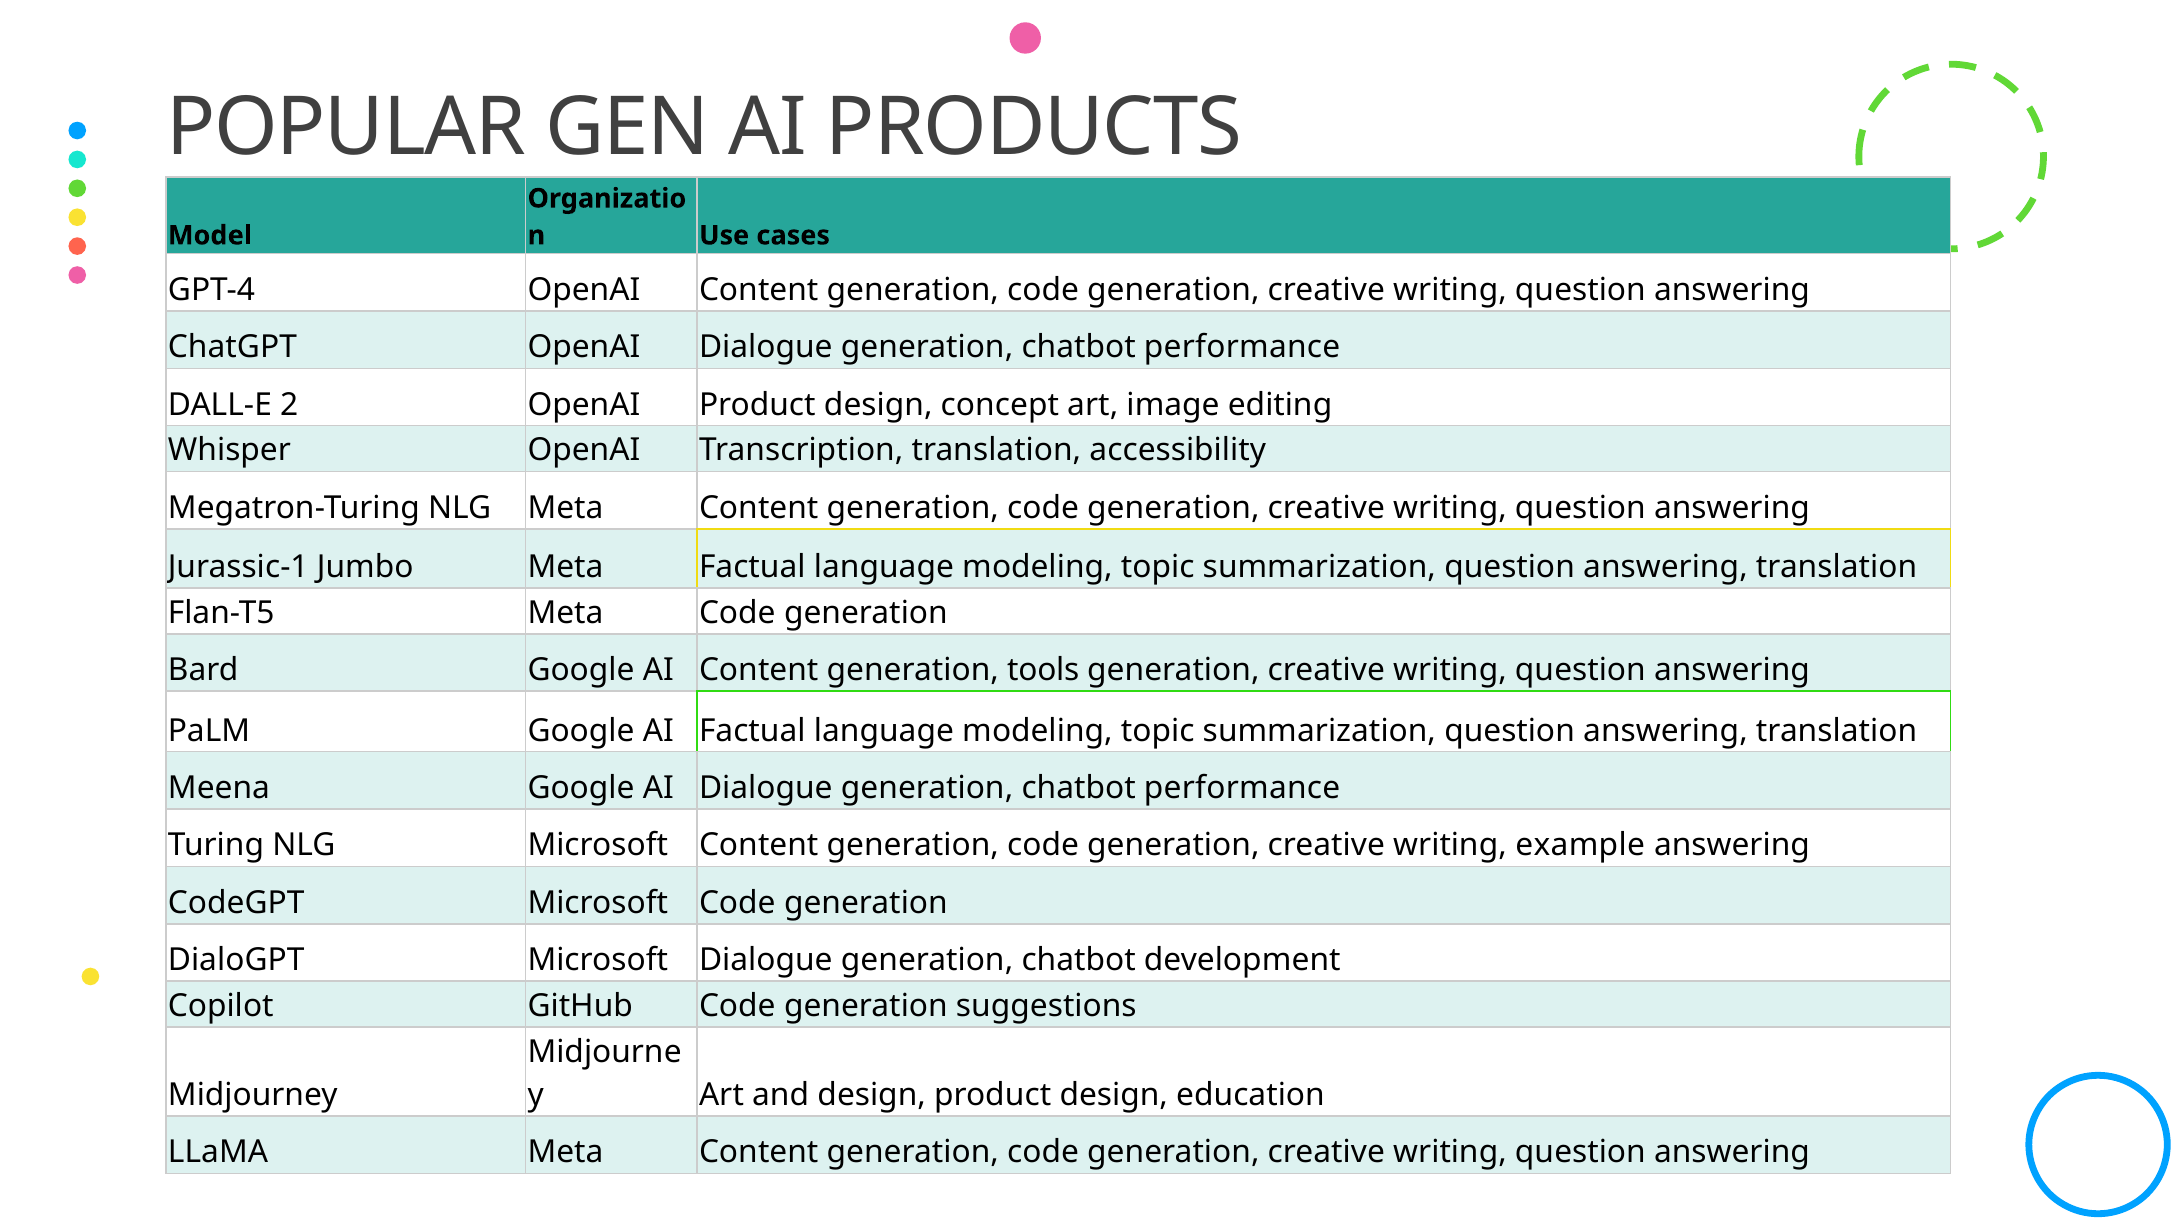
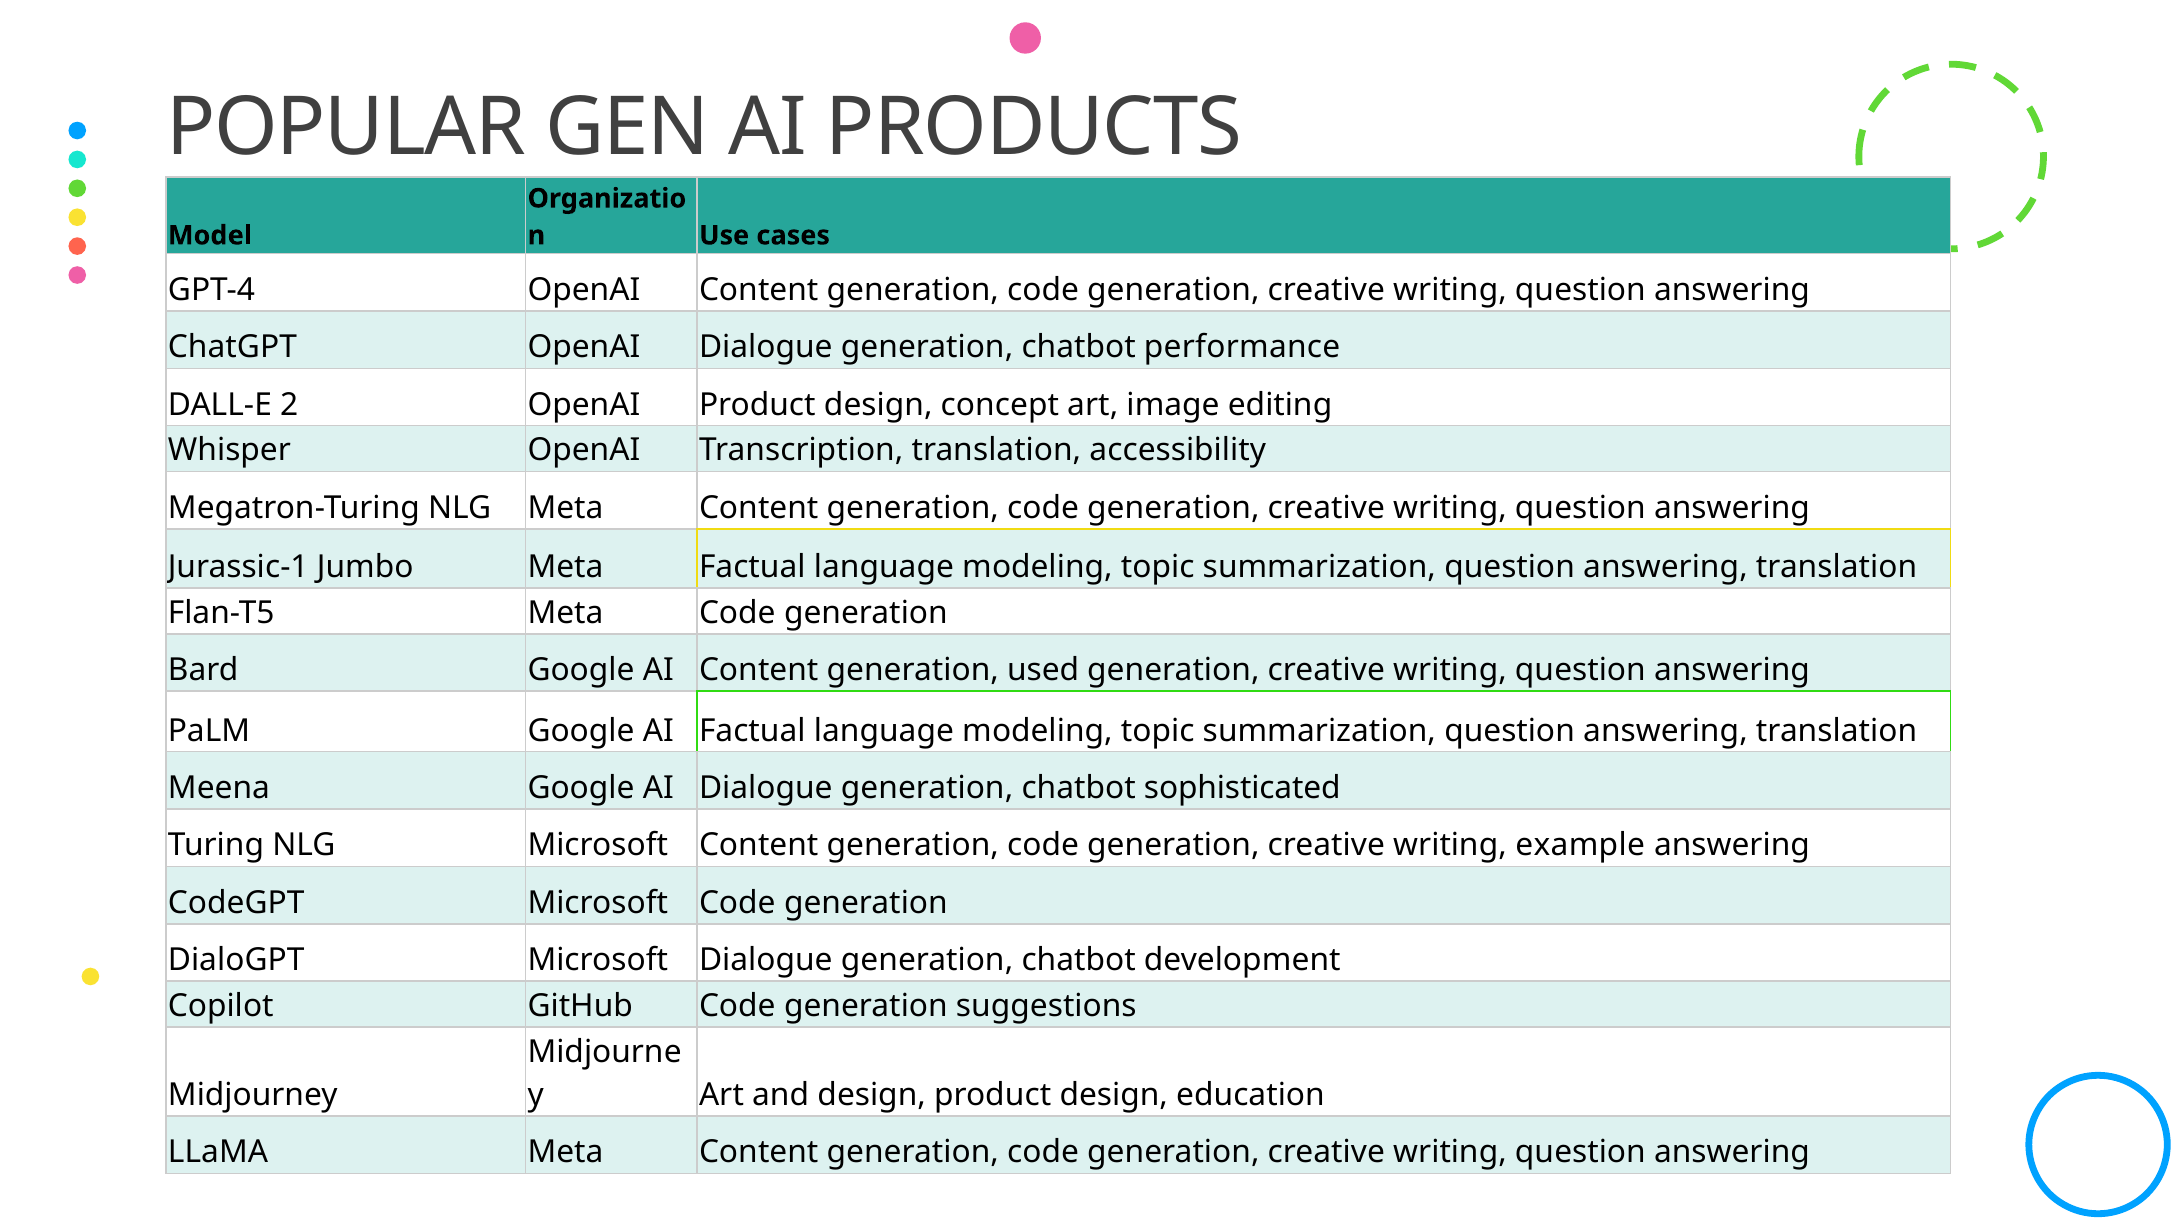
tools: tools -> used
performance at (1242, 788): performance -> sophisticated
